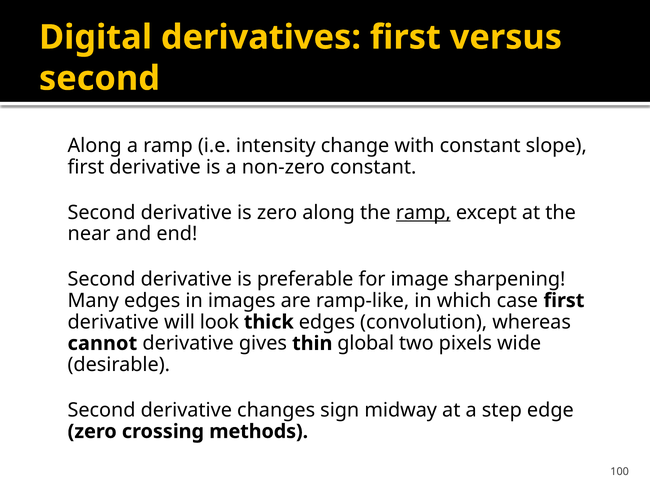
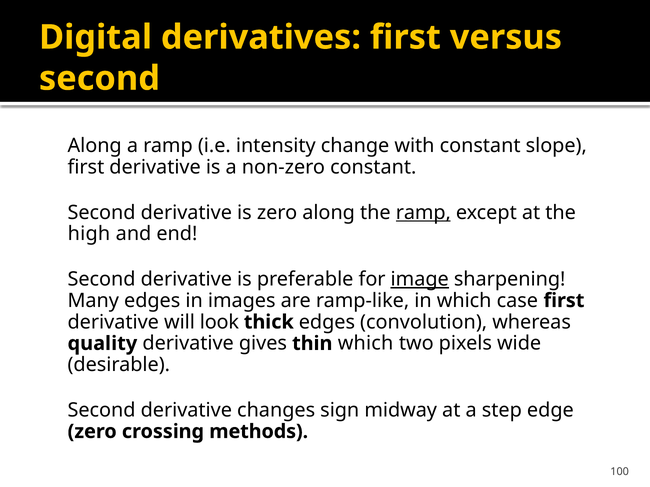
near: near -> high
image underline: none -> present
cannot: cannot -> quality
thin global: global -> which
